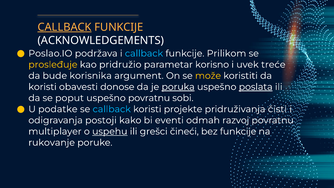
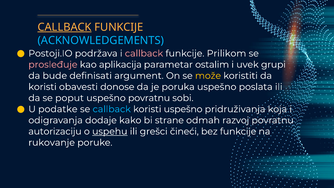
ACKNOWLEDGEMENTS colour: white -> light blue
Poslao.IO: Poslao.IO -> Postoji.IO
callback at (144, 53) colour: light blue -> pink
prosleđuje colour: yellow -> pink
pridružio: pridružio -> aplikacija
korisno: korisno -> ostalim
treće: treće -> grupi
korisnika: korisnika -> definisati
poruka underline: present -> none
poslata underline: present -> none
koristi projekte: projekte -> uspešno
čisti: čisti -> koja
postoji: postoji -> dodaje
eventi: eventi -> strane
multiplayer: multiplayer -> autorizaciju
